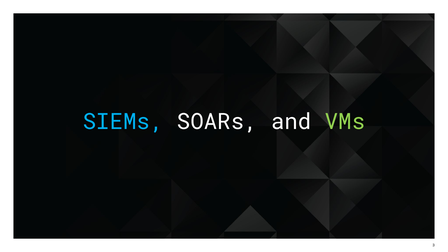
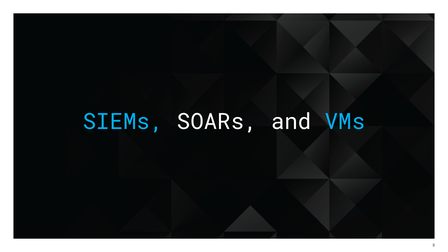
VMs colour: light green -> light blue
